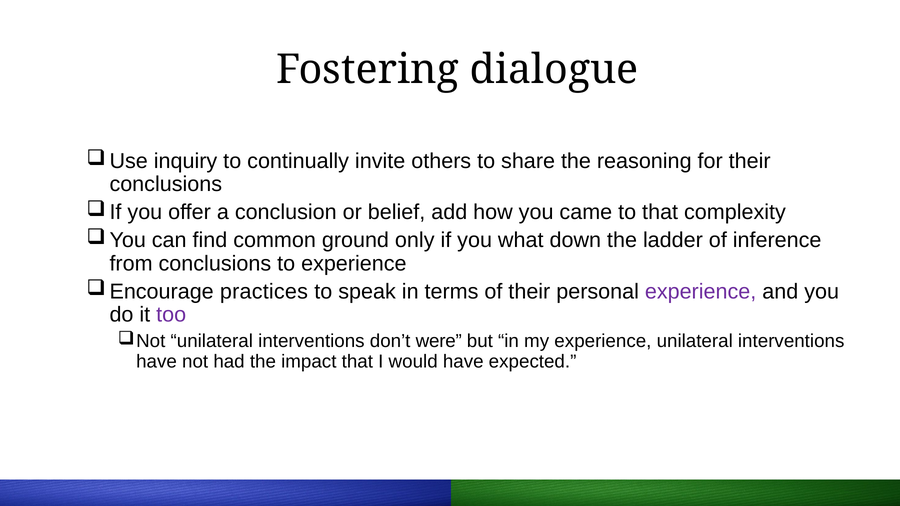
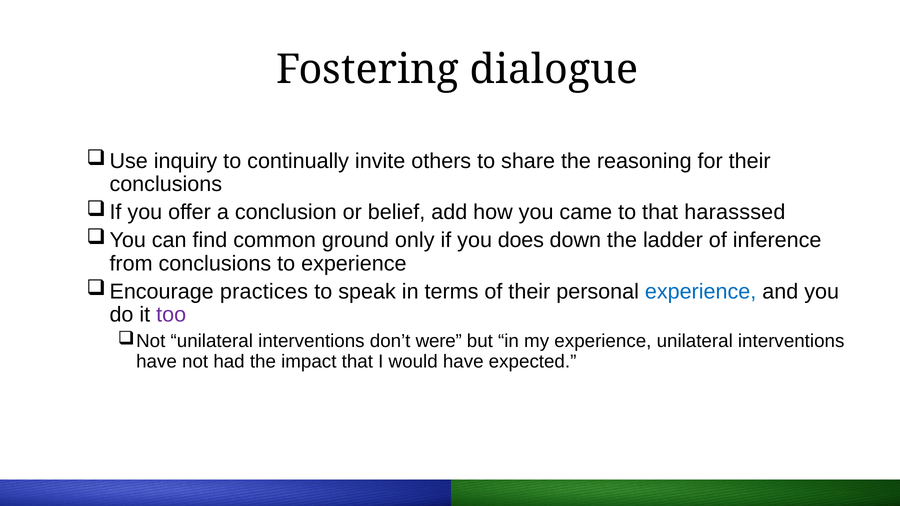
complexity: complexity -> harasssed
what: what -> does
experience at (701, 292) colour: purple -> blue
